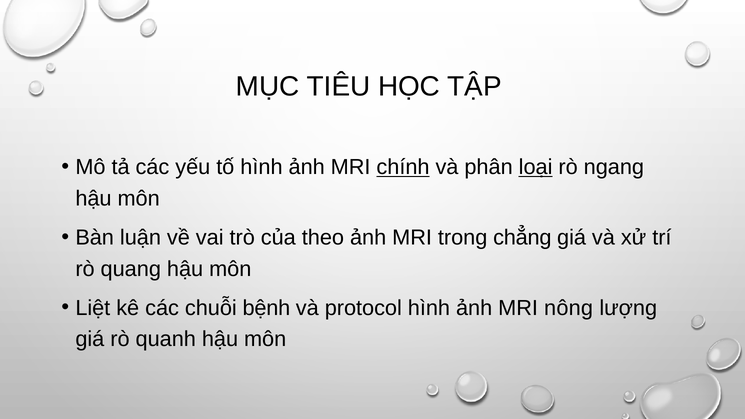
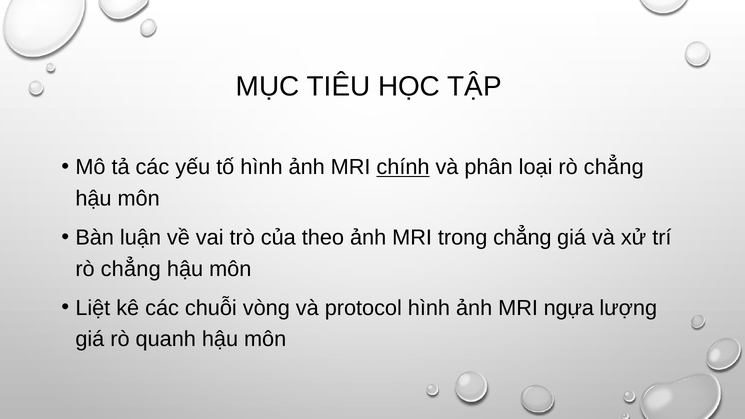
loại underline: present -> none
ngang at (614, 167): ngang -> chẳng
quang at (131, 269): quang -> chẳng
bệnh: bệnh -> vòng
nông: nông -> ngựa
